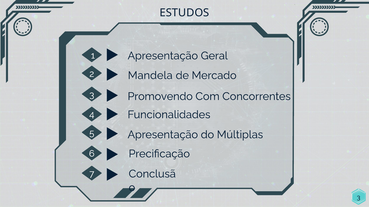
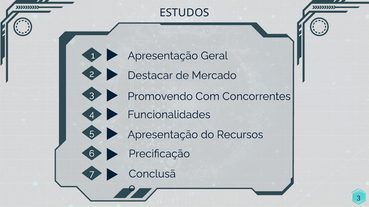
Mandela: Mandela -> Destacar
Múltiplas: Múltiplas -> Recursos
